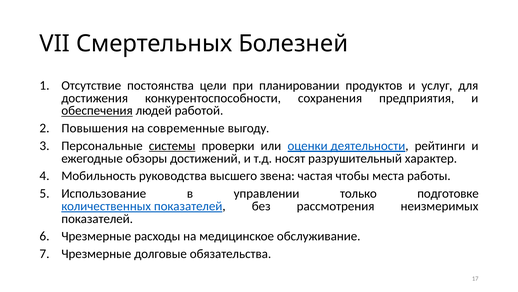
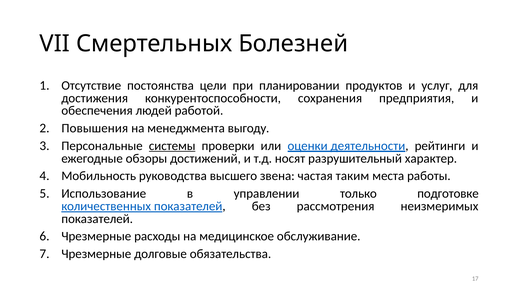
обеспечения underline: present -> none
современные: современные -> менеджмента
чтобы: чтобы -> таким
